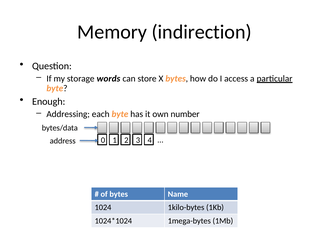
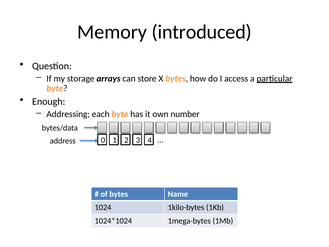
indirection: indirection -> introduced
words: words -> arrays
